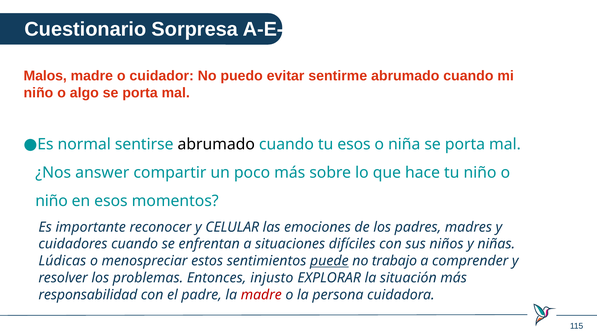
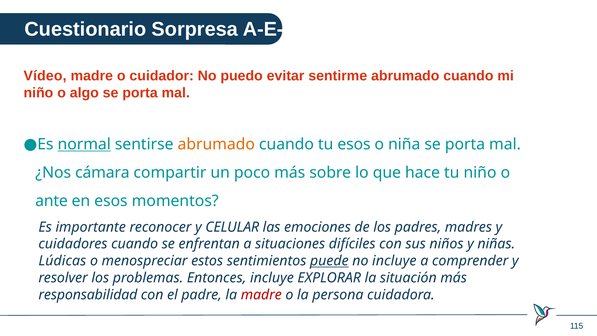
Malos: Malos -> Vídeo
normal underline: none -> present
abrumado at (216, 144) colour: black -> orange
answer: answer -> cámara
niño at (52, 201): niño -> ante
no trabajo: trabajo -> incluye
Entonces injusto: injusto -> incluye
